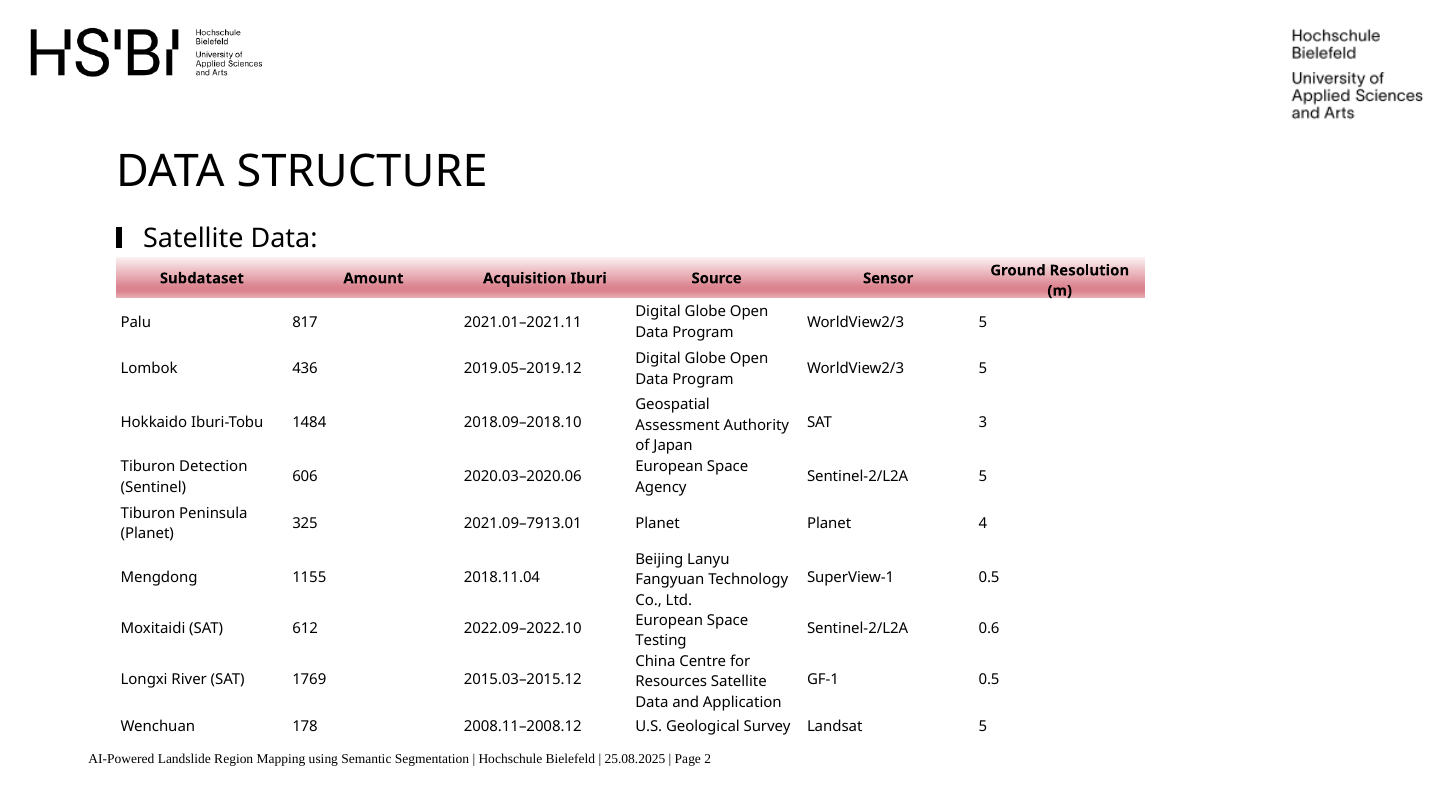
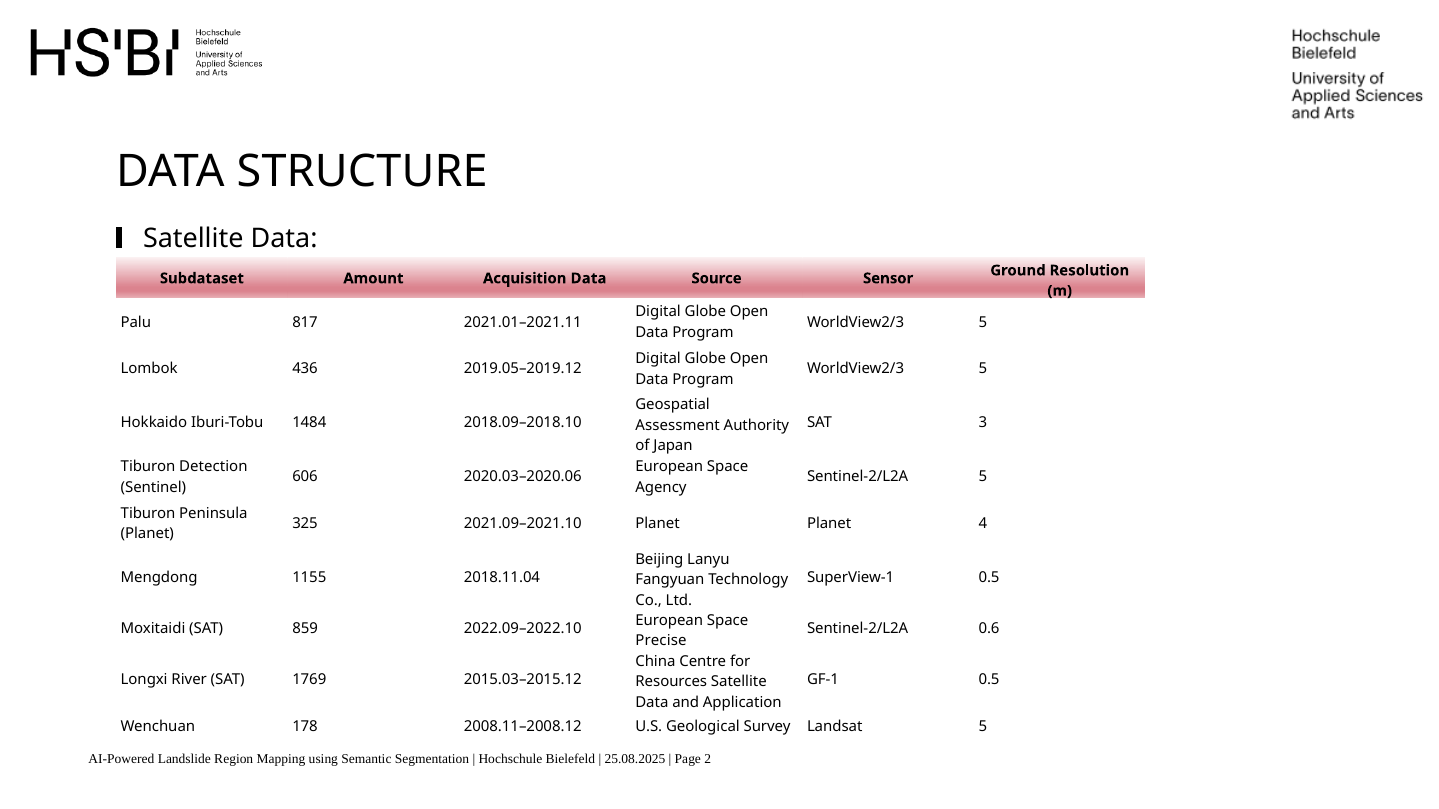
Acquisition Iburi: Iburi -> Data
2021.09–7913.01: 2021.09–7913.01 -> 2021.09–2021.10
612: 612 -> 859
Testing: Testing -> Precise
